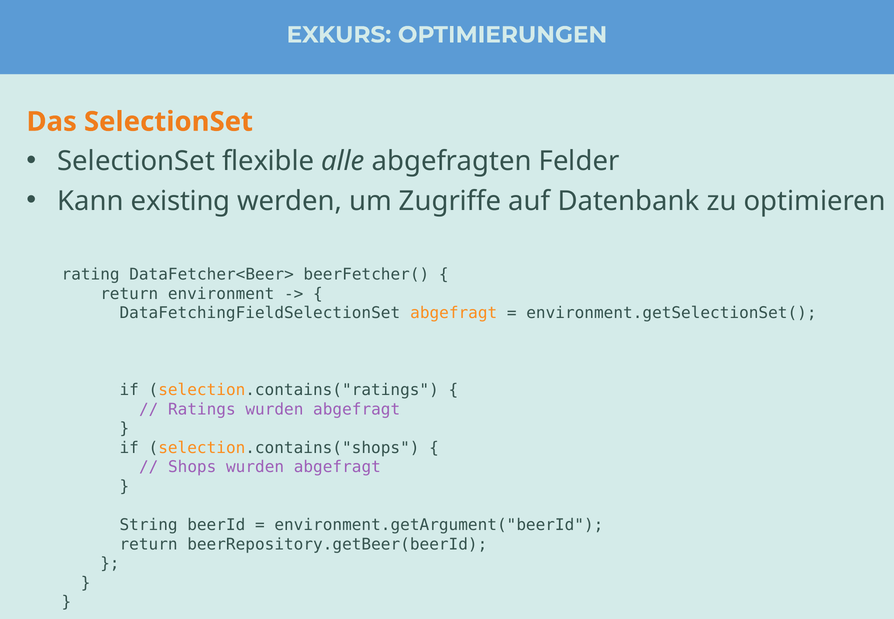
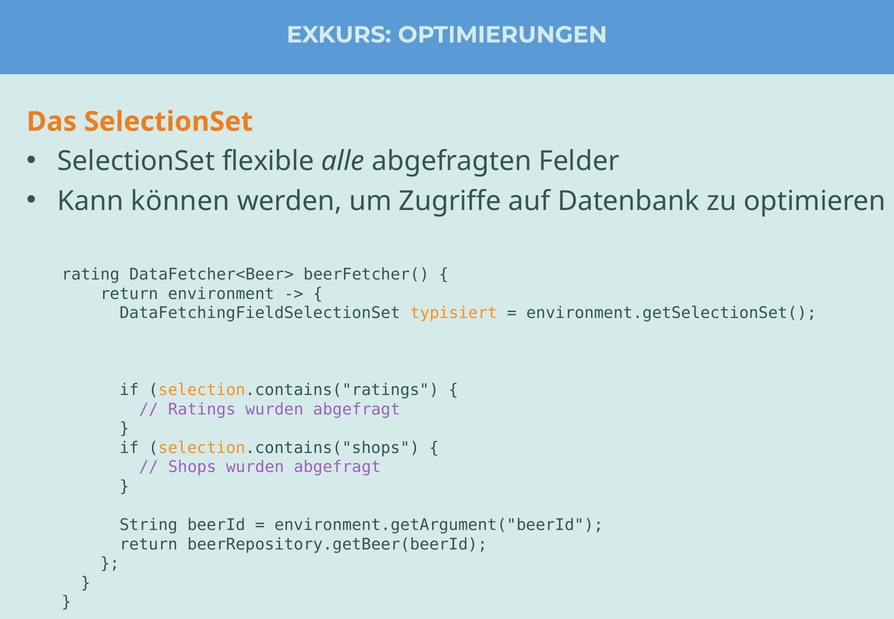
existing: existing -> können
DataFetchingFieldSelectionSet abgefragt: abgefragt -> typisiert
